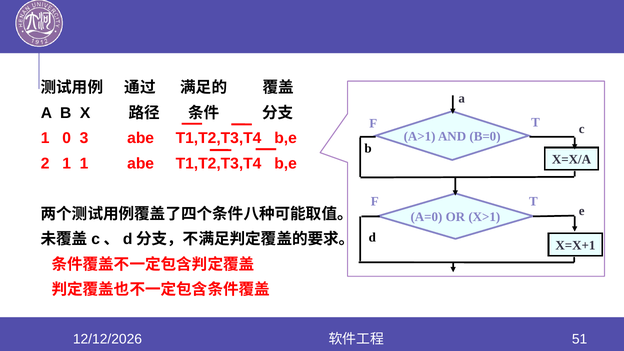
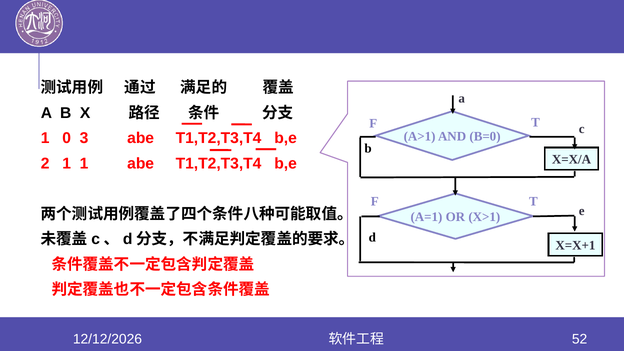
A=0: A=0 -> A=1
51: 51 -> 52
